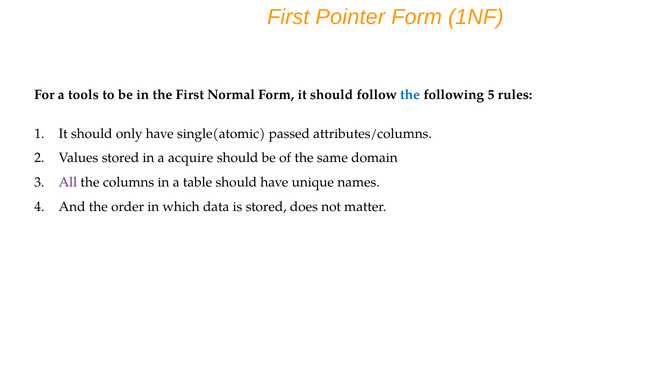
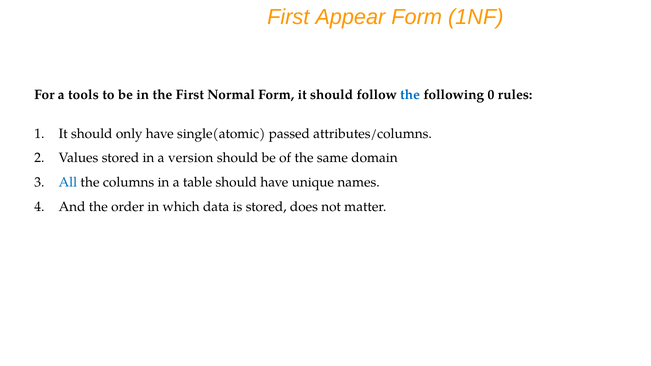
Pointer: Pointer -> Appear
5: 5 -> 0
acquire: acquire -> version
All colour: purple -> blue
